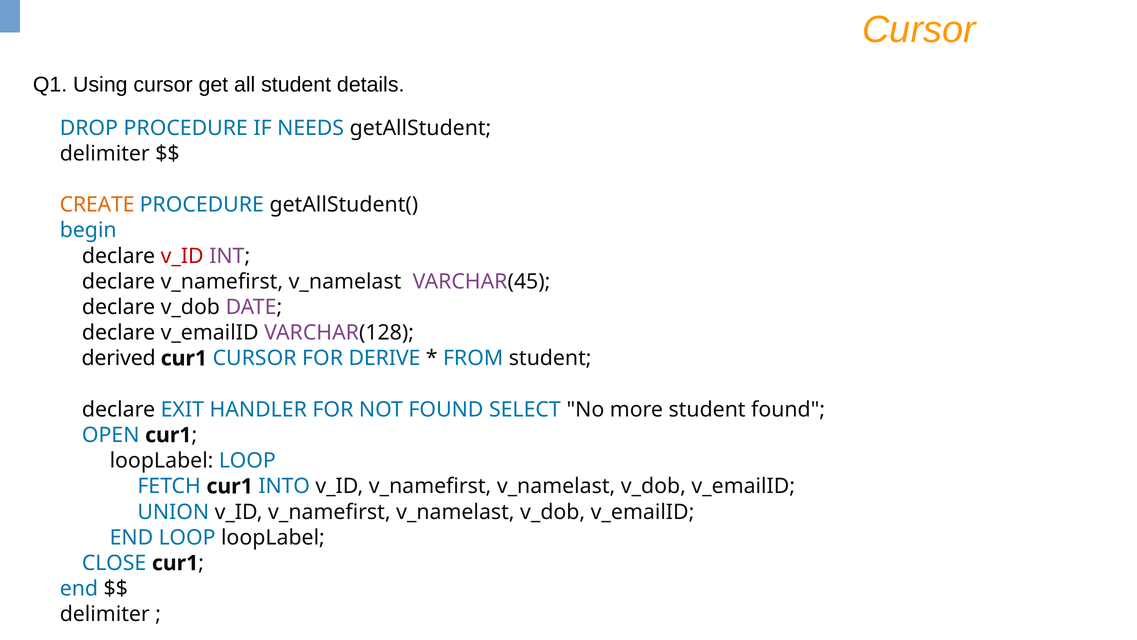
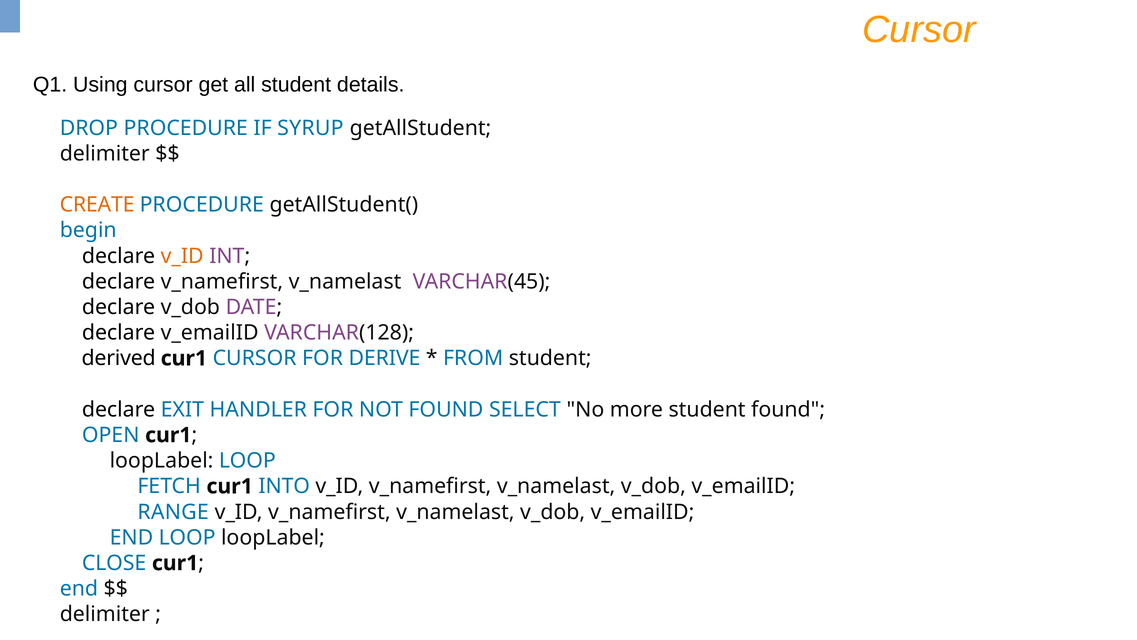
NEEDS: NEEDS -> SYRUP
v_ID at (182, 256) colour: red -> orange
UNION: UNION -> RANGE
